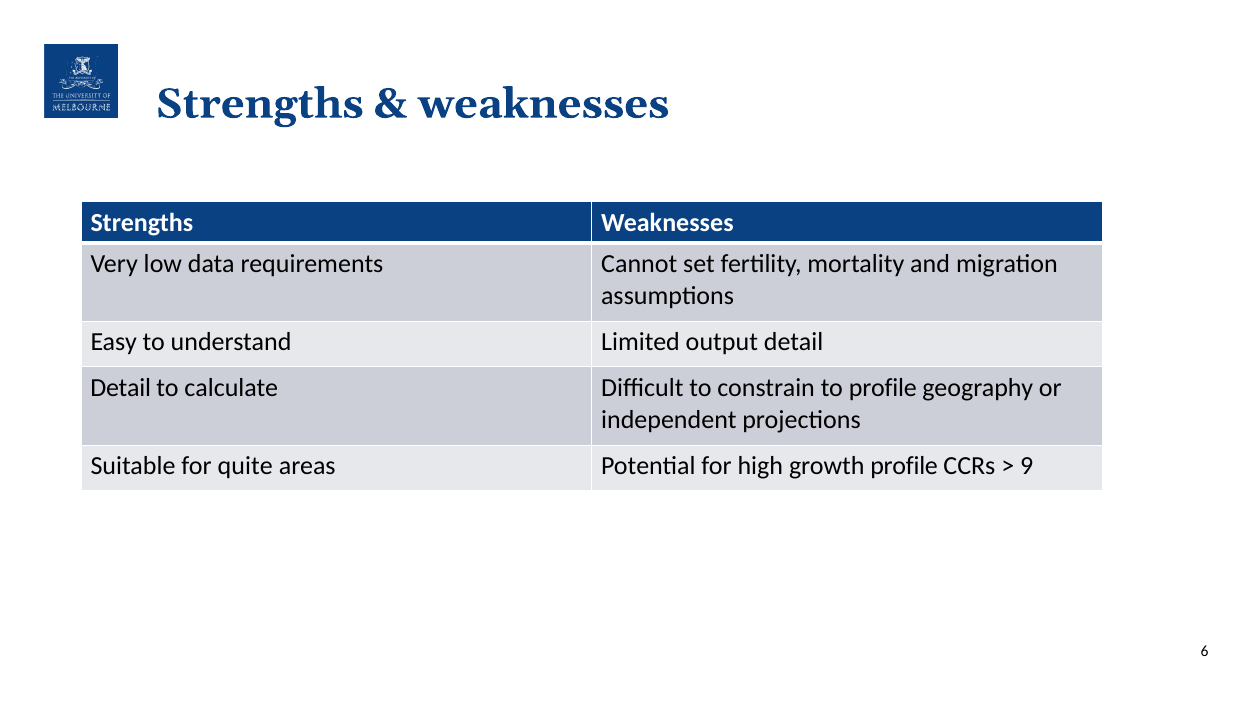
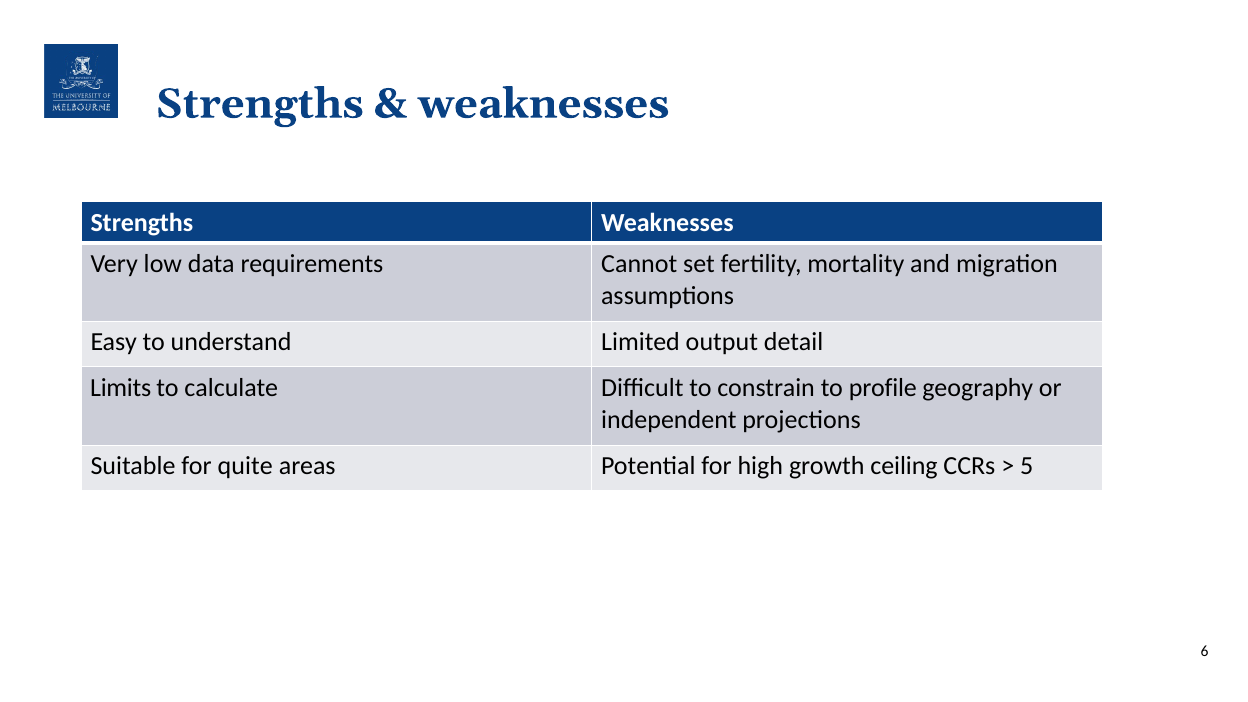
Detail at (121, 388): Detail -> Limits
growth profile: profile -> ceiling
9: 9 -> 5
